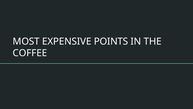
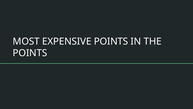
COFFEE at (30, 53): COFFEE -> POINTS
